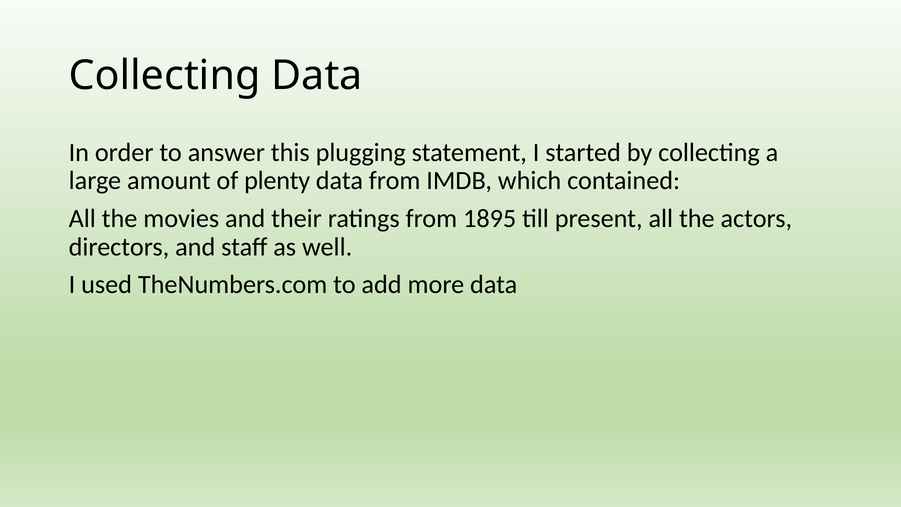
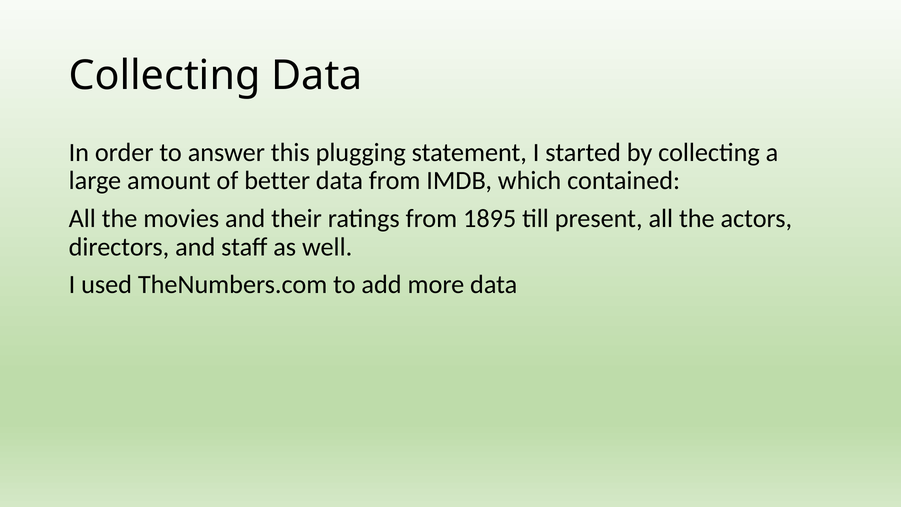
plenty: plenty -> better
